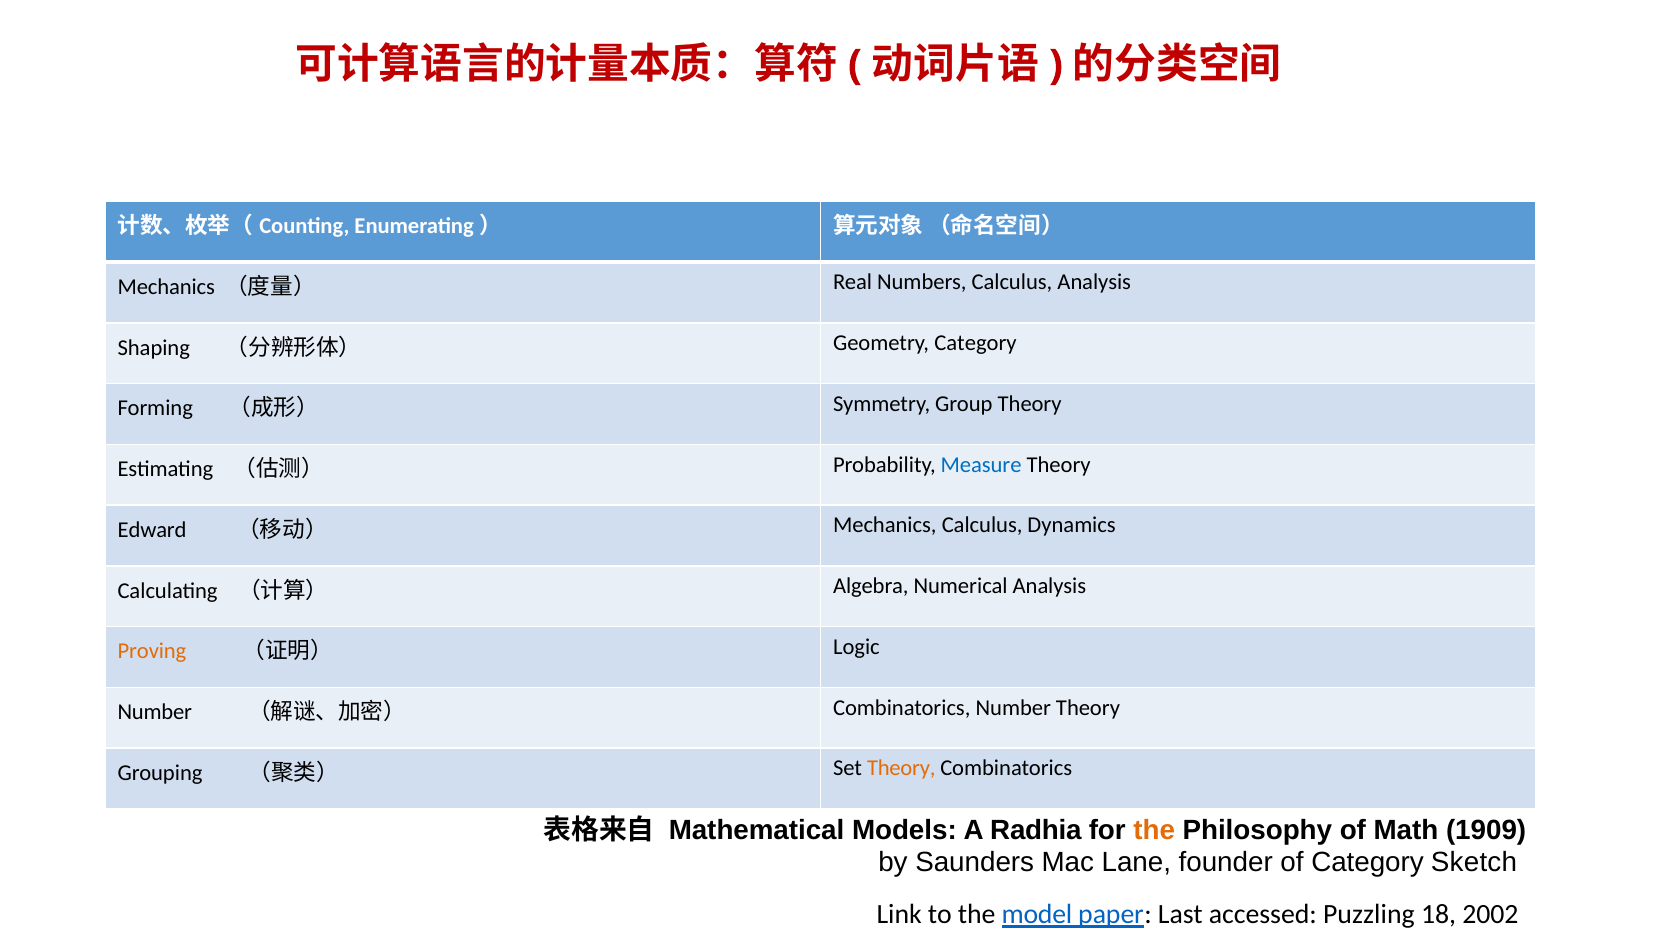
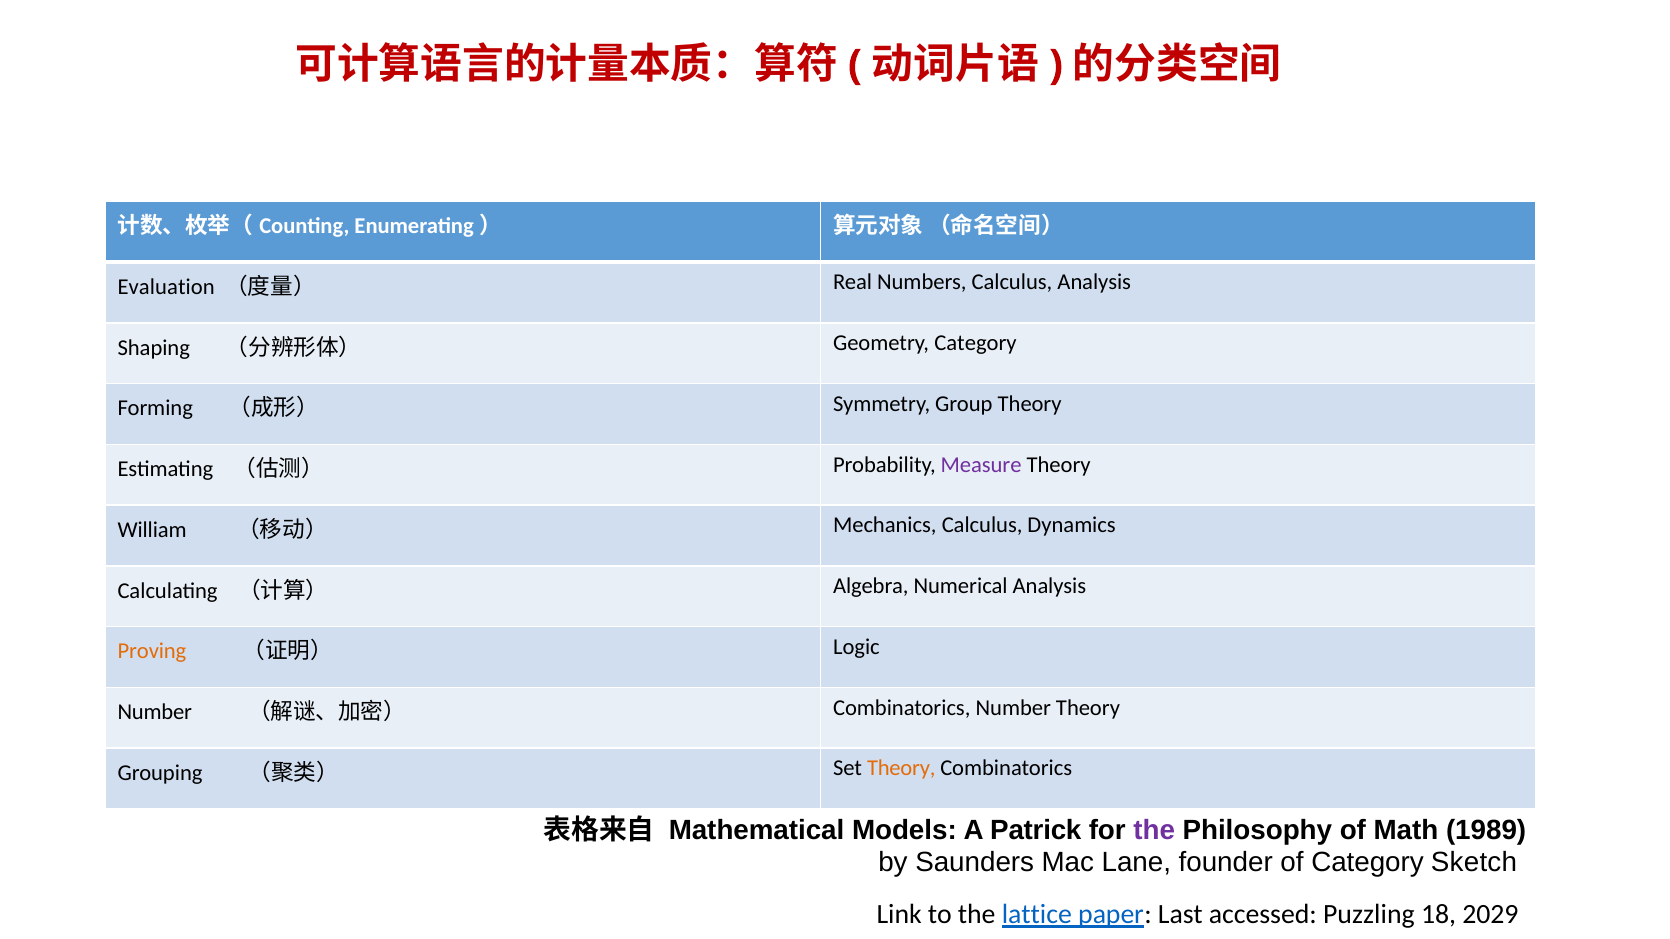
Mechanics at (166, 287): Mechanics -> Evaluation
Measure colour: blue -> purple
Edward: Edward -> William
Radhia: Radhia -> Patrick
the at (1154, 830) colour: orange -> purple
1909: 1909 -> 1989
model: model -> lattice
2002: 2002 -> 2029
